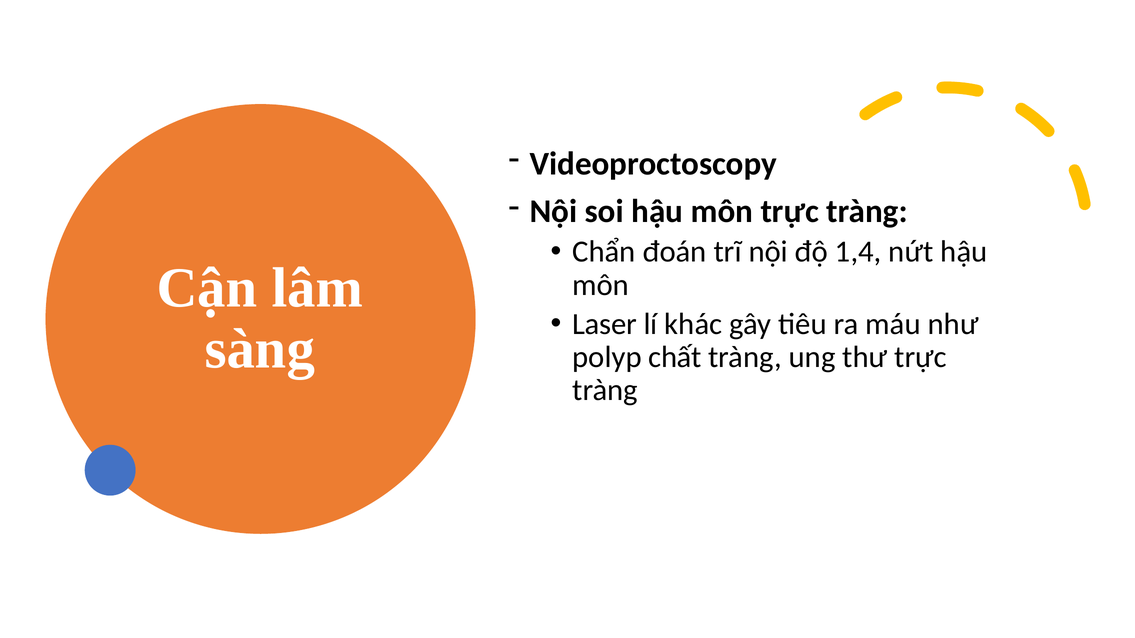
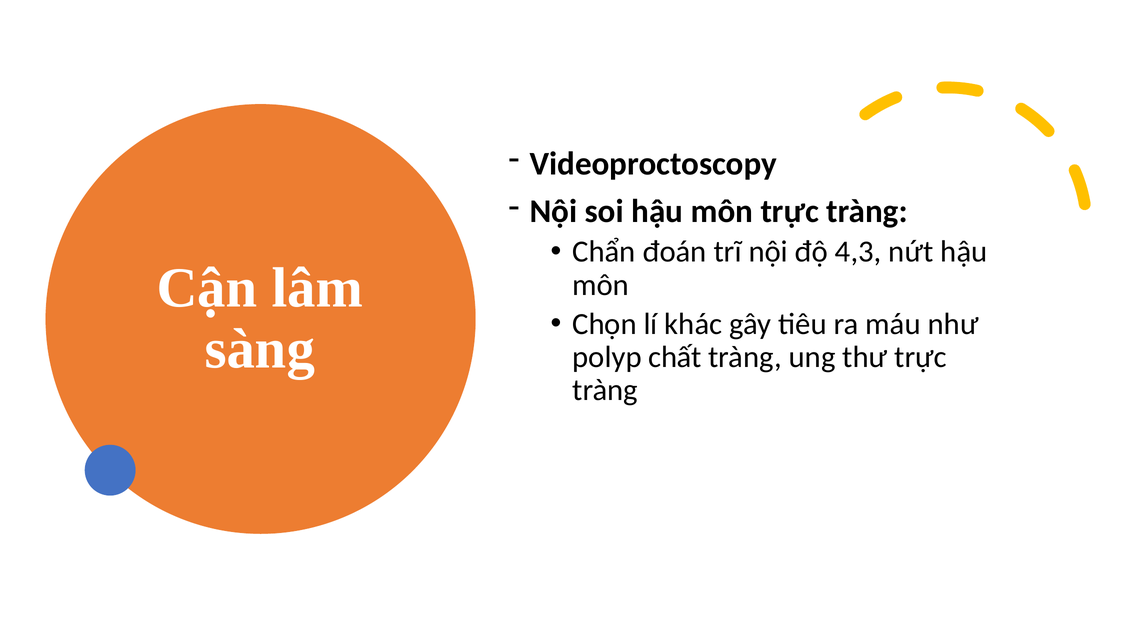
1,4: 1,4 -> 4,3
Laser: Laser -> Chọn
